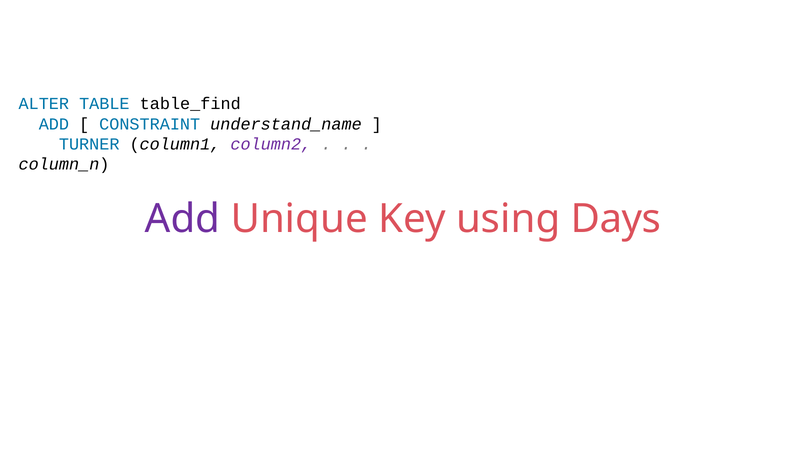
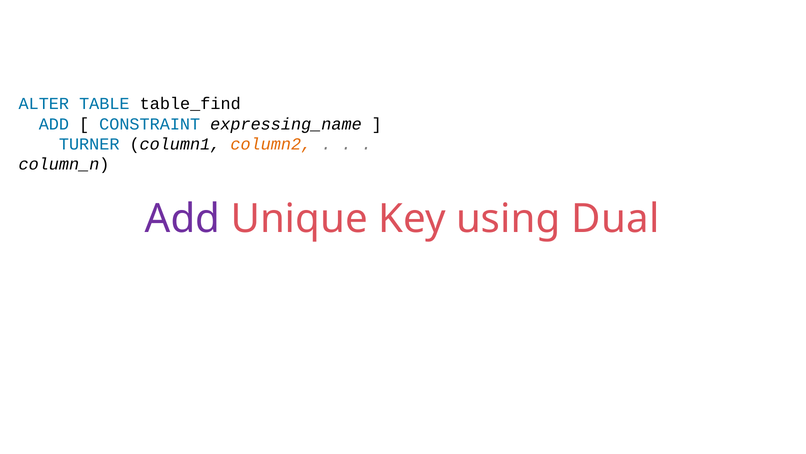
understand_name: understand_name -> expressing_name
column2 colour: purple -> orange
Days: Days -> Dual
